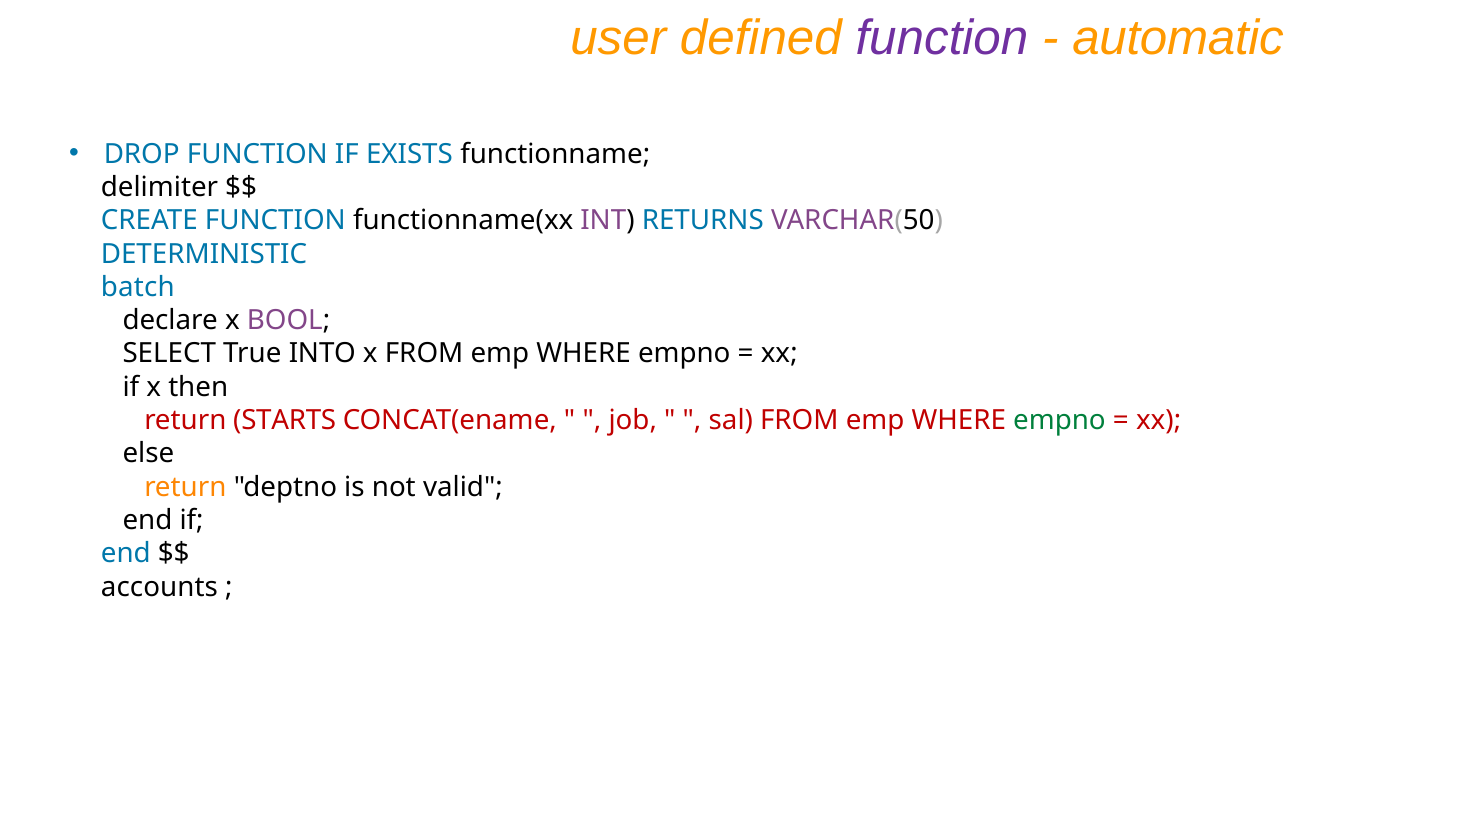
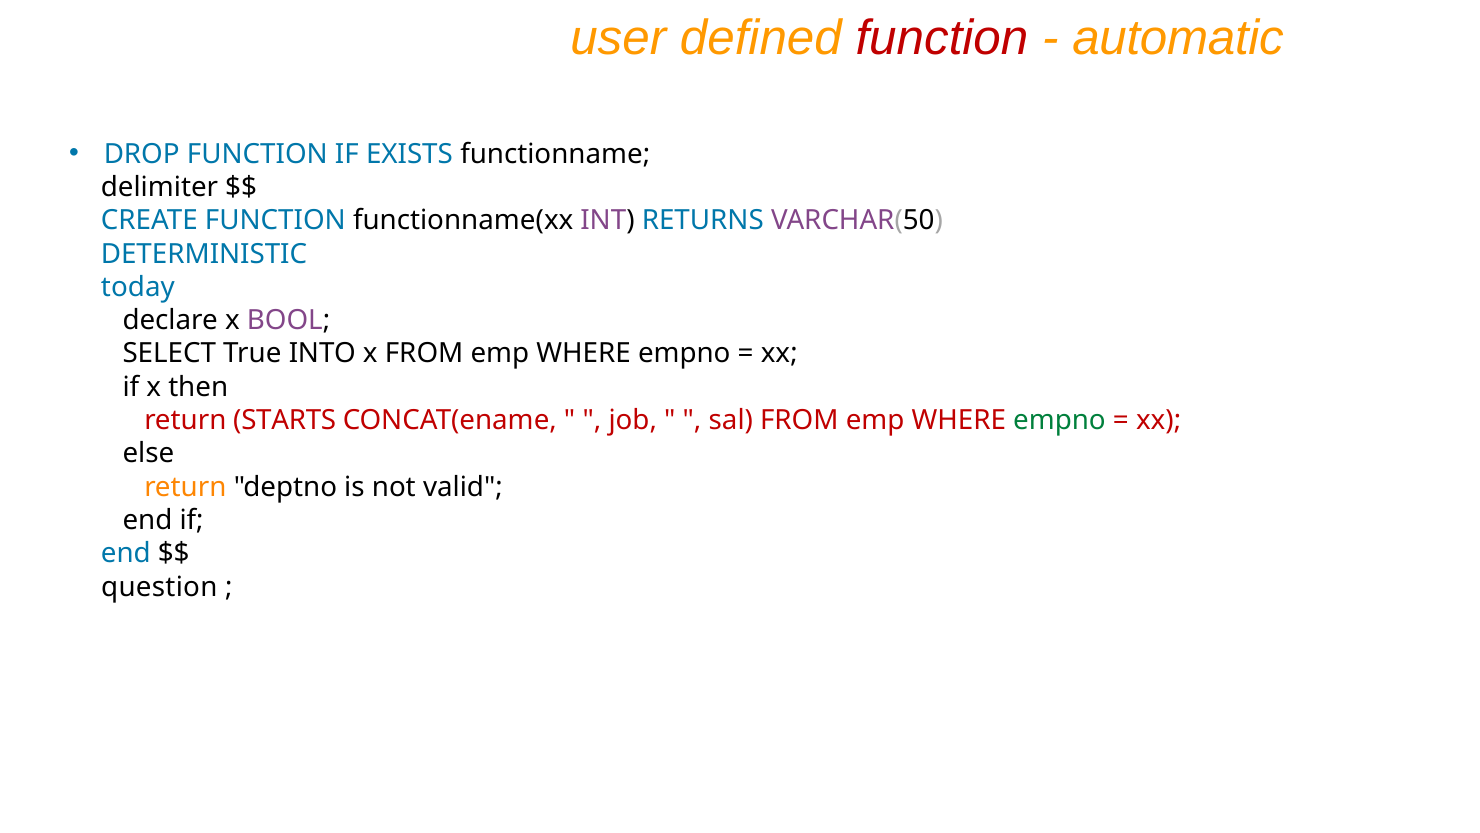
function at (942, 39) colour: purple -> red
batch: batch -> today
accounts: accounts -> question
